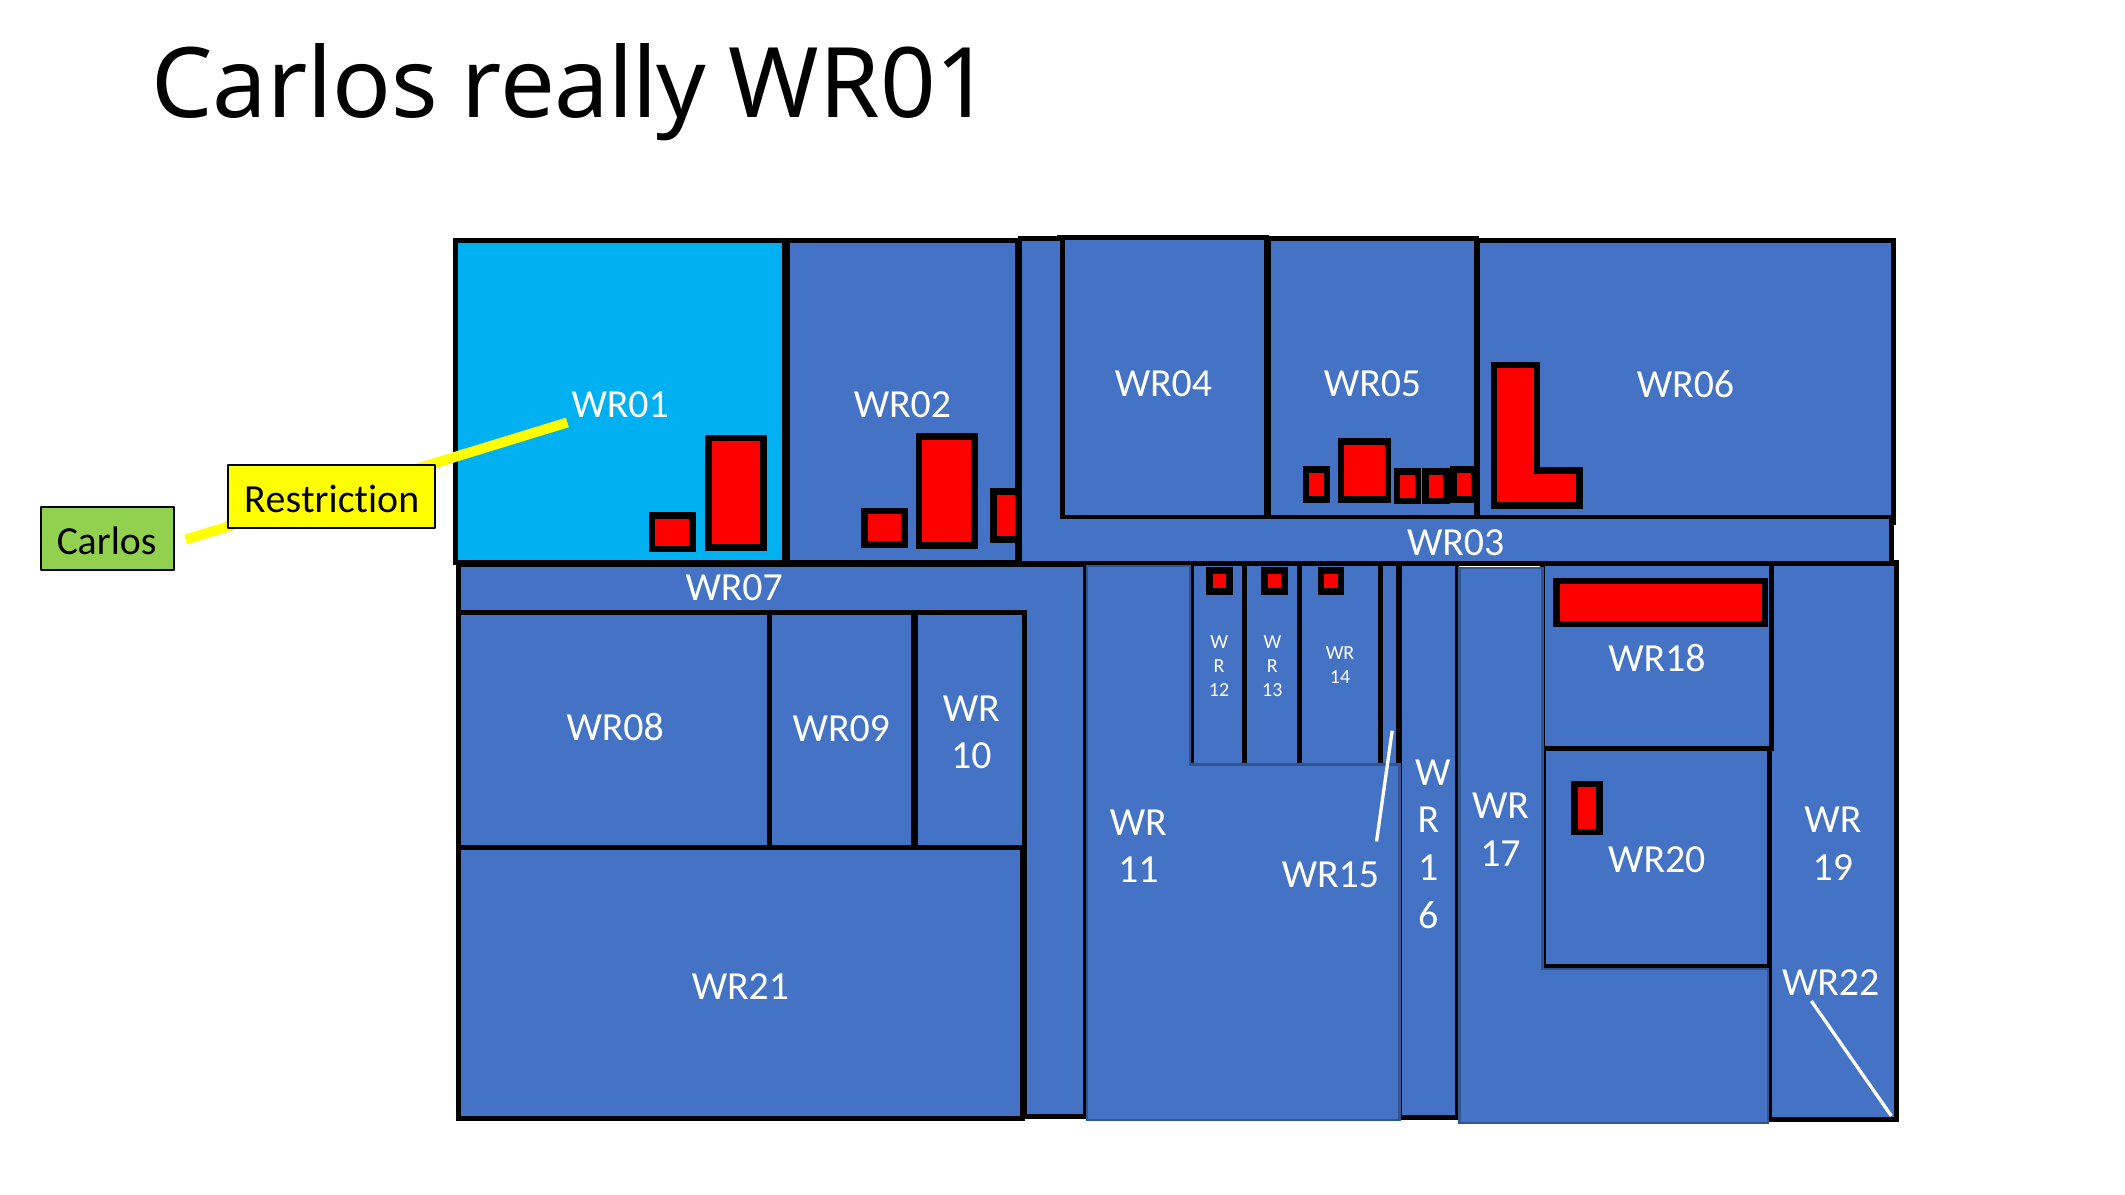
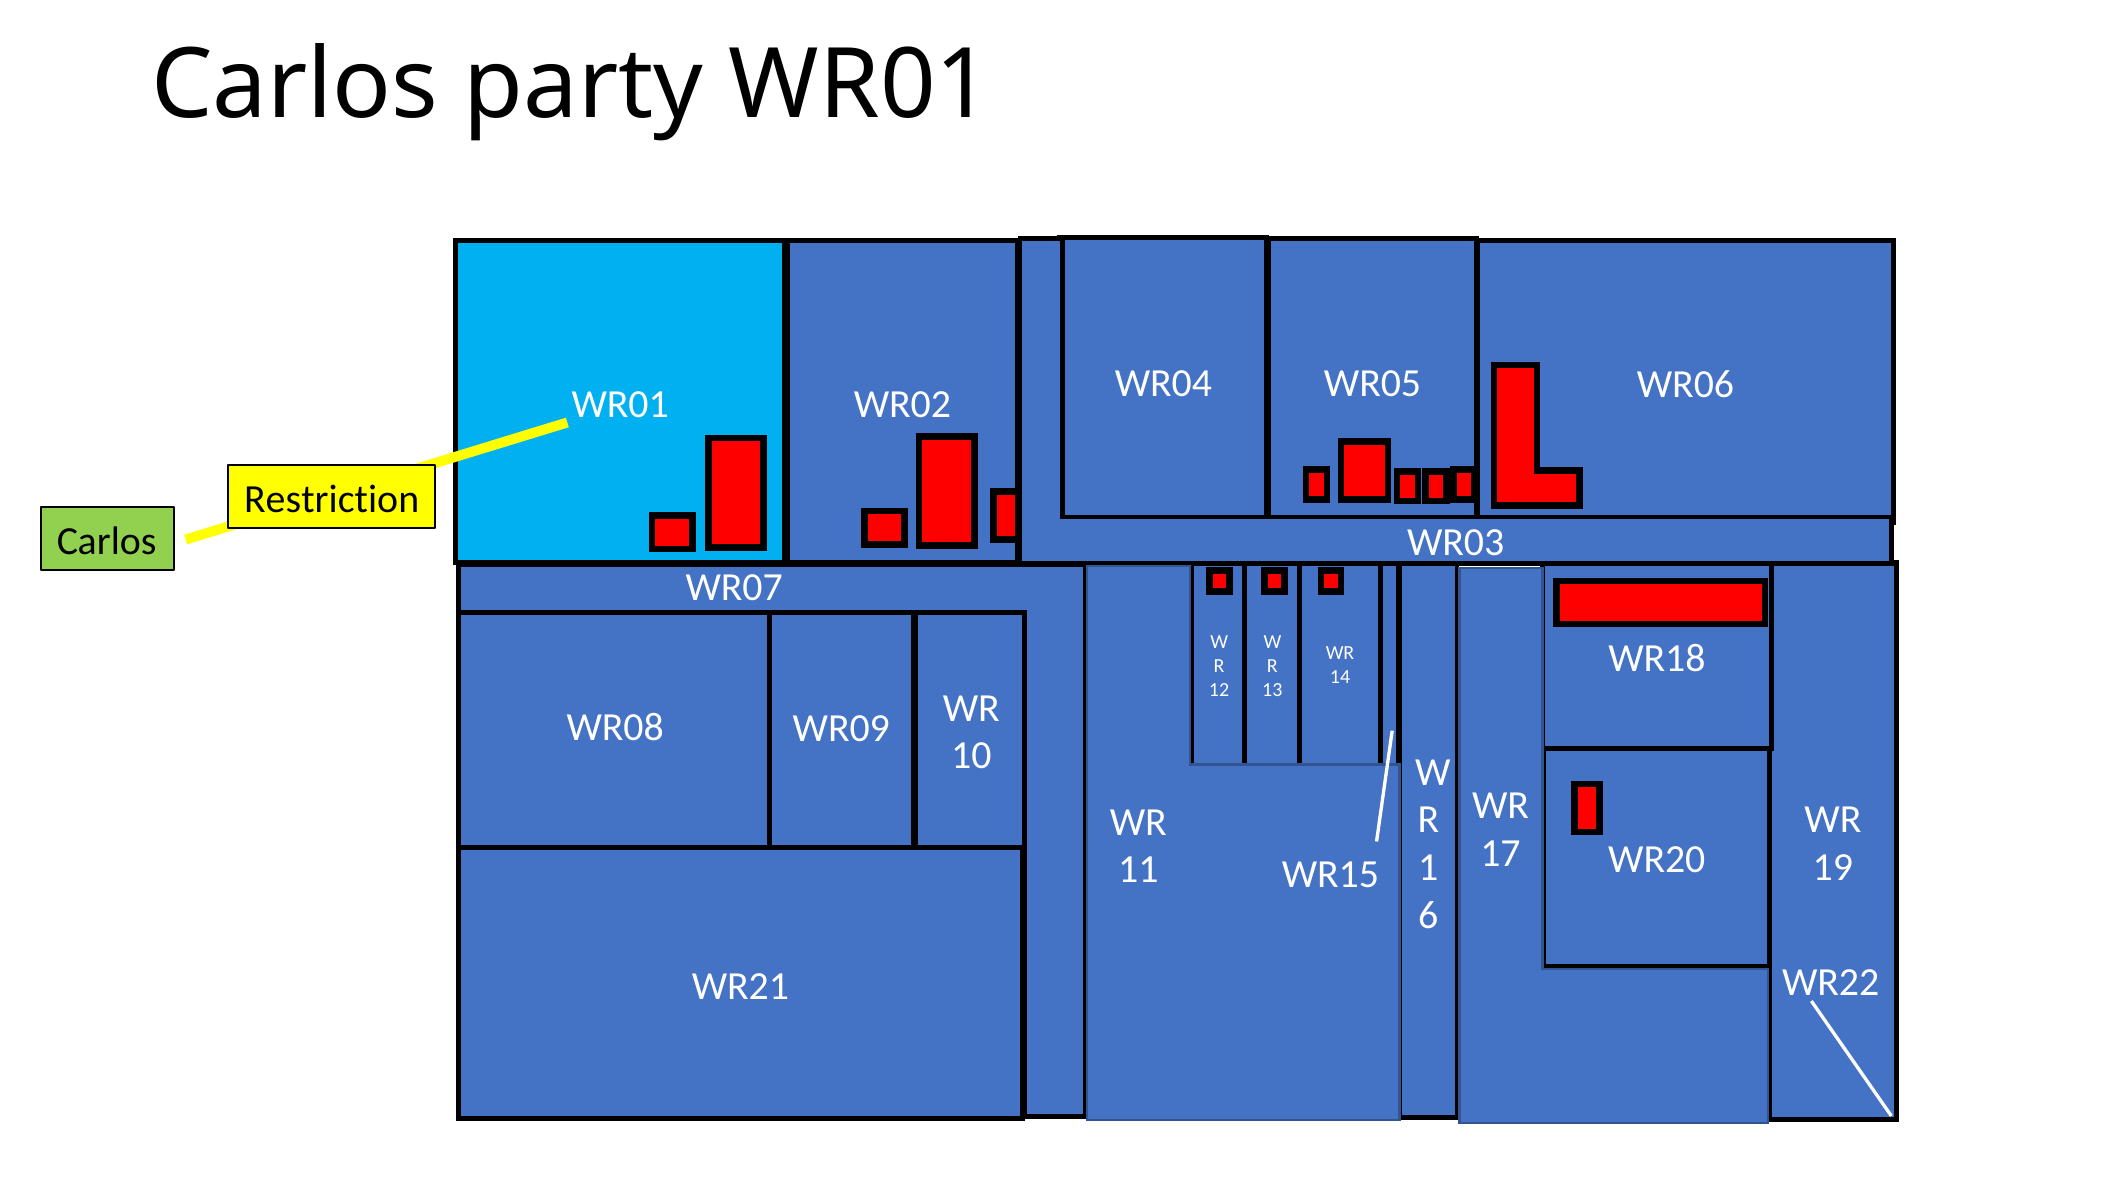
really: really -> party
